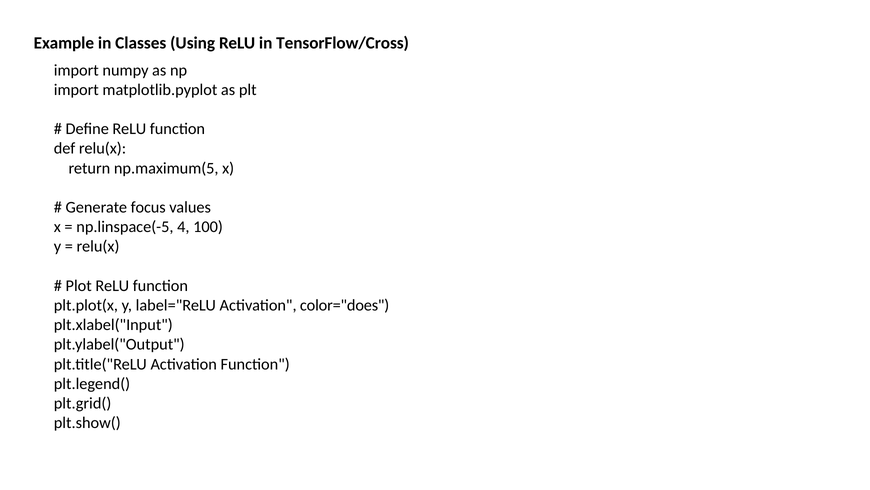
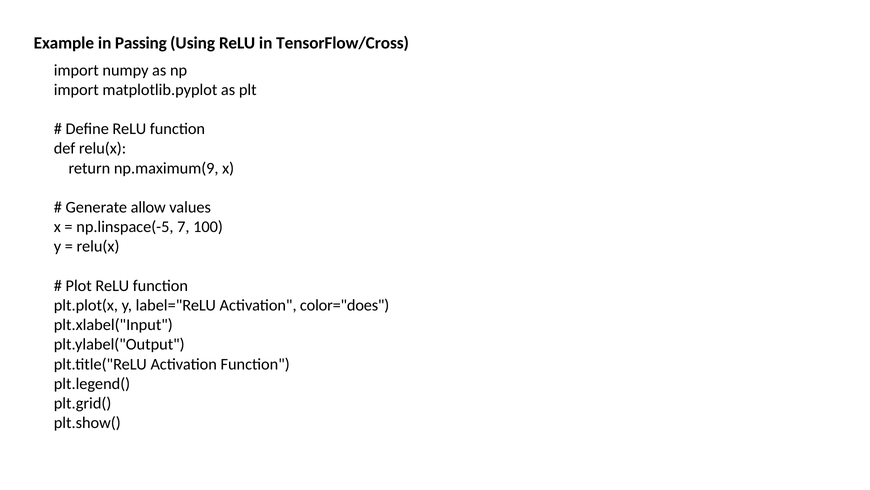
Classes: Classes -> Passing
np.maximum(5: np.maximum(5 -> np.maximum(9
focus: focus -> allow
4: 4 -> 7
